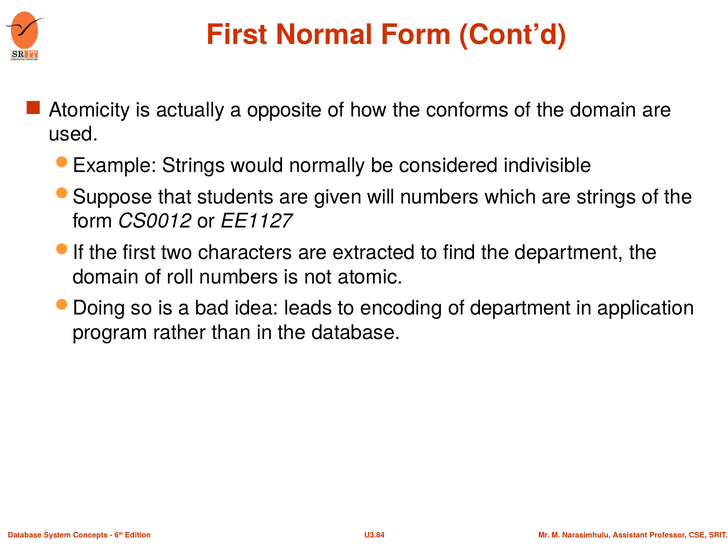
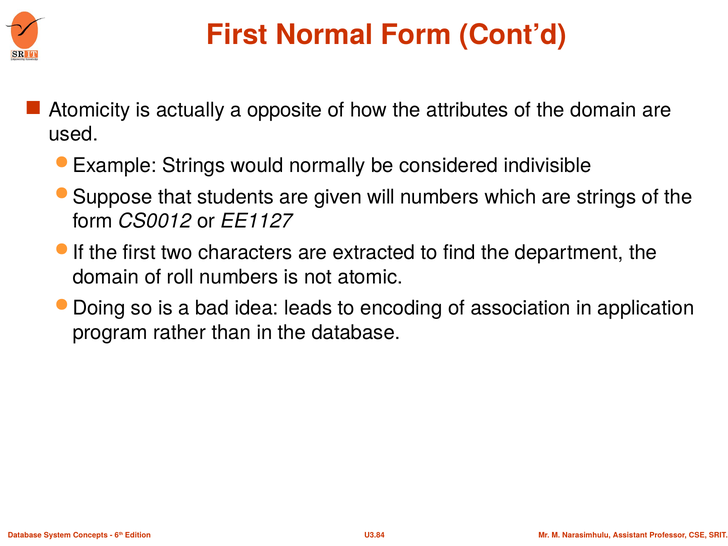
conforms: conforms -> attributes
of department: department -> association
